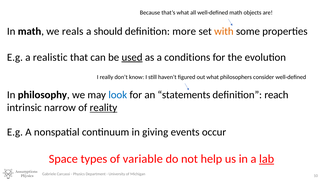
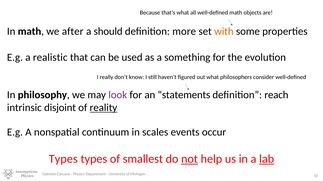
reals: reals -> after
used underline: present -> none
conditions: conditions -> something
look colour: blue -> purple
narrow: narrow -> disjoint
giving: giving -> scales
Space at (63, 159): Space -> Types
variable: variable -> smallest
not underline: none -> present
